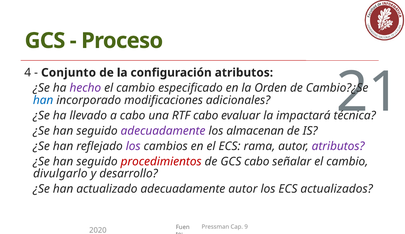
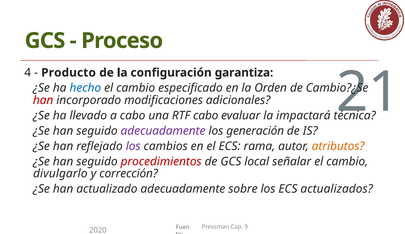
Conjunto: Conjunto -> Producto
configuración atributos: atributos -> garantiza
hecho colour: purple -> blue
han at (43, 100) colour: blue -> red
almacenan: almacenan -> generación
atributos at (338, 146) colour: purple -> orange
GCS cabo: cabo -> local
desarrollo: desarrollo -> corrección
adecuadamente autor: autor -> sobre
